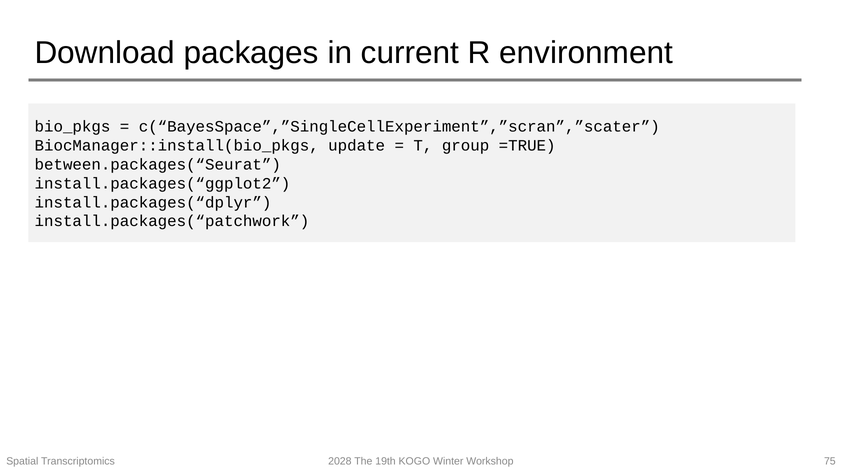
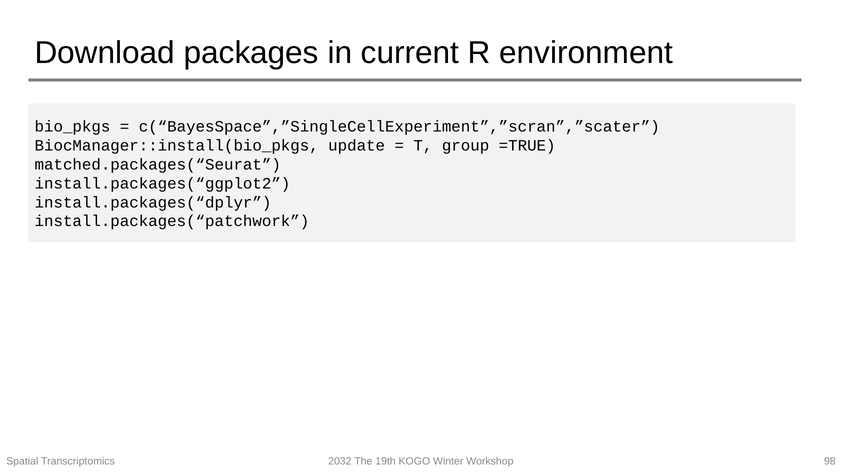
between.packages(“Seurat: between.packages(“Seurat -> matched.packages(“Seurat
2028: 2028 -> 2032
75: 75 -> 98
